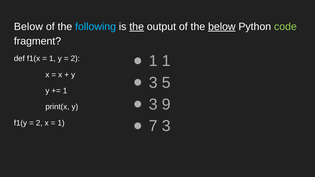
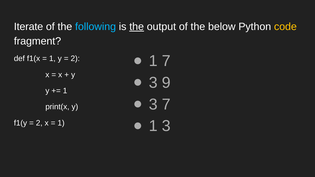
Below at (28, 27): Below -> Iterate
below at (222, 27) underline: present -> none
code colour: light green -> yellow
1 1: 1 -> 7
5: 5 -> 9
3 9: 9 -> 7
7 at (153, 126): 7 -> 1
